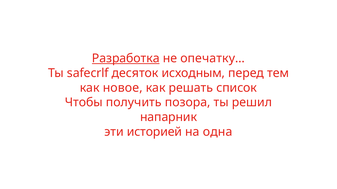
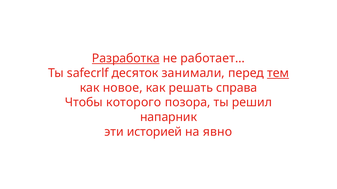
опечатку…: опечатку… -> работает…
исходным: исходным -> занимали
тем underline: none -> present
список: список -> справа
получить: получить -> которого
одна: одна -> явно
